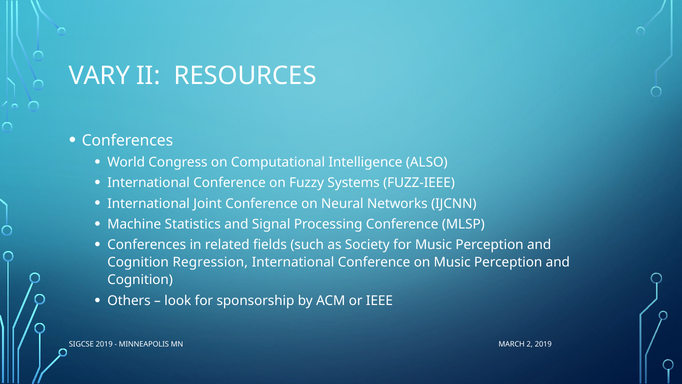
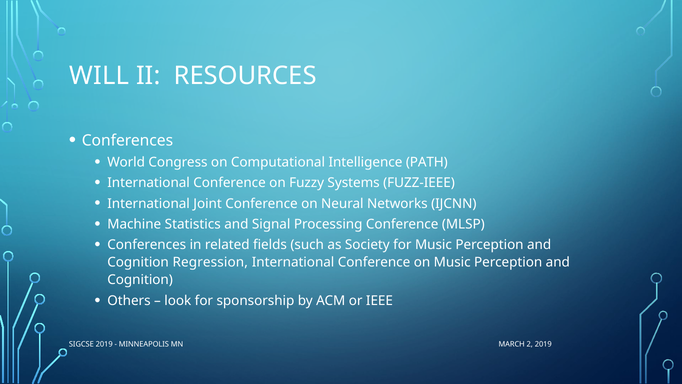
VARY: VARY -> WILL
ALSO: ALSO -> PATH
